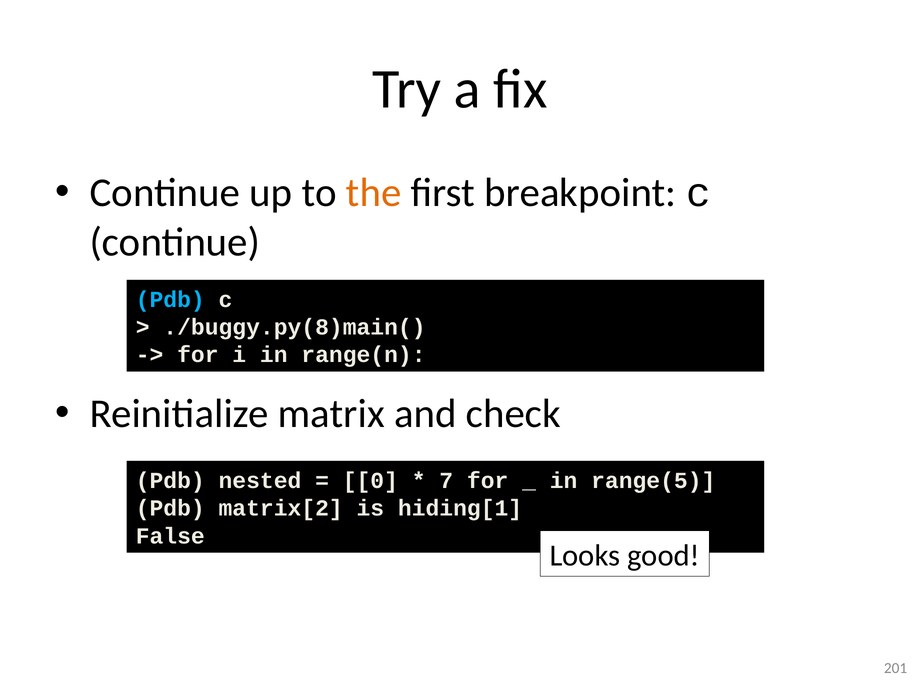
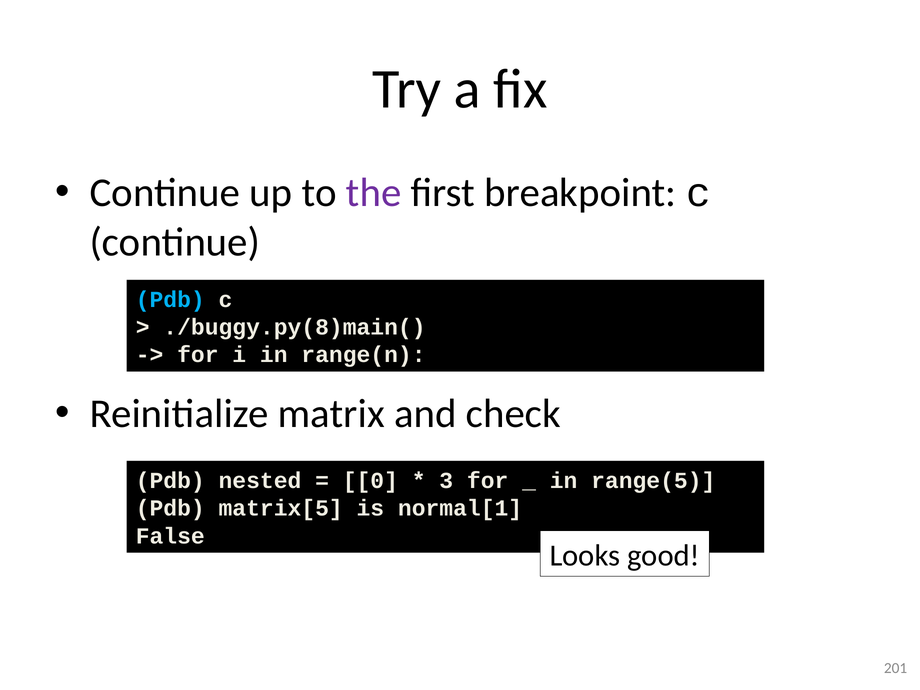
the colour: orange -> purple
7: 7 -> 3
matrix[2: matrix[2 -> matrix[5
hiding[1: hiding[1 -> normal[1
